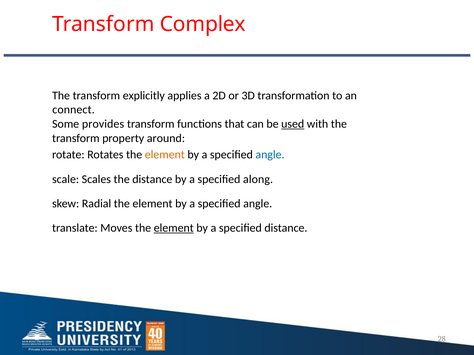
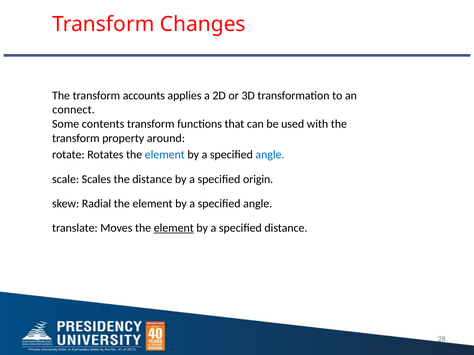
Complex: Complex -> Changes
explicitly: explicitly -> accounts
provides: provides -> contents
used underline: present -> none
element at (165, 155) colour: orange -> blue
along: along -> origin
